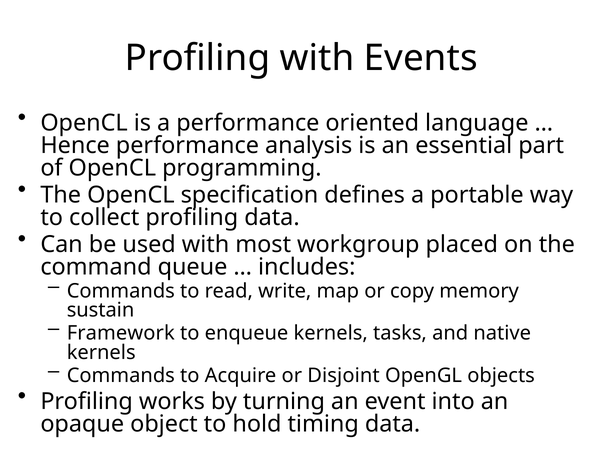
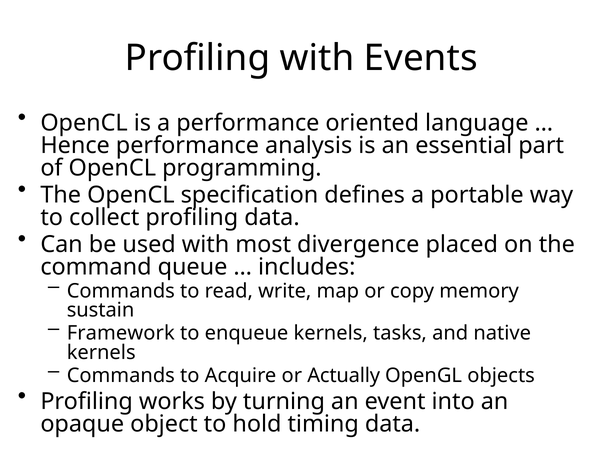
workgroup: workgroup -> divergence
Disjoint: Disjoint -> Actually
